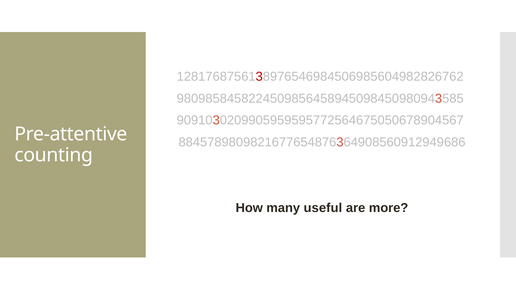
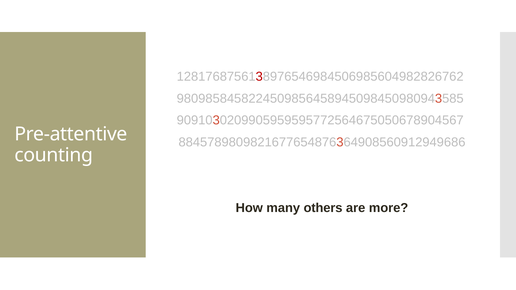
useful: useful -> others
